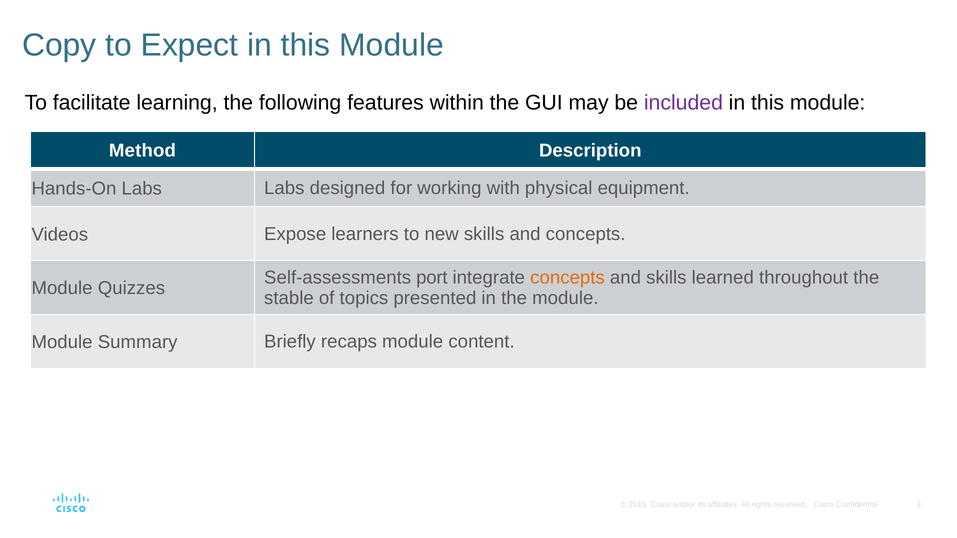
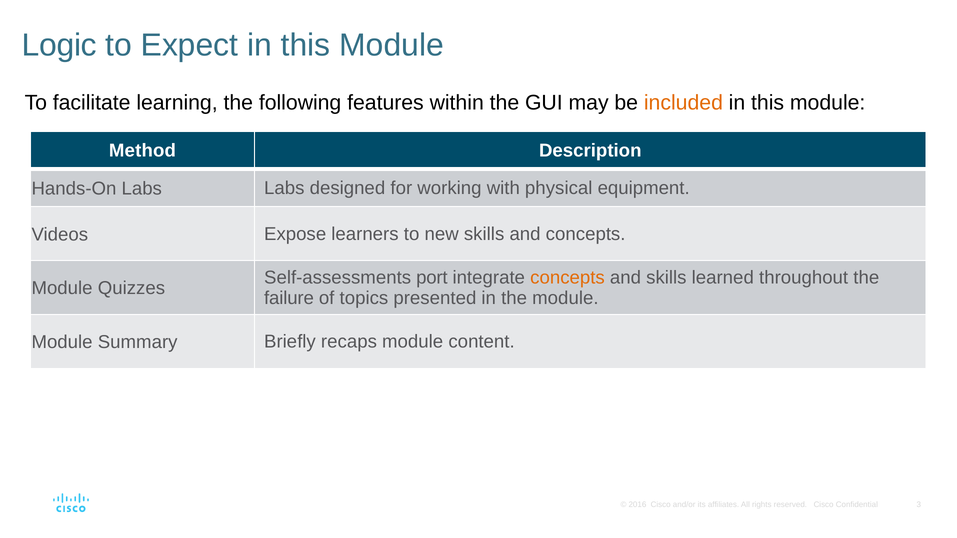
Copy: Copy -> Logic
included colour: purple -> orange
stable: stable -> failure
